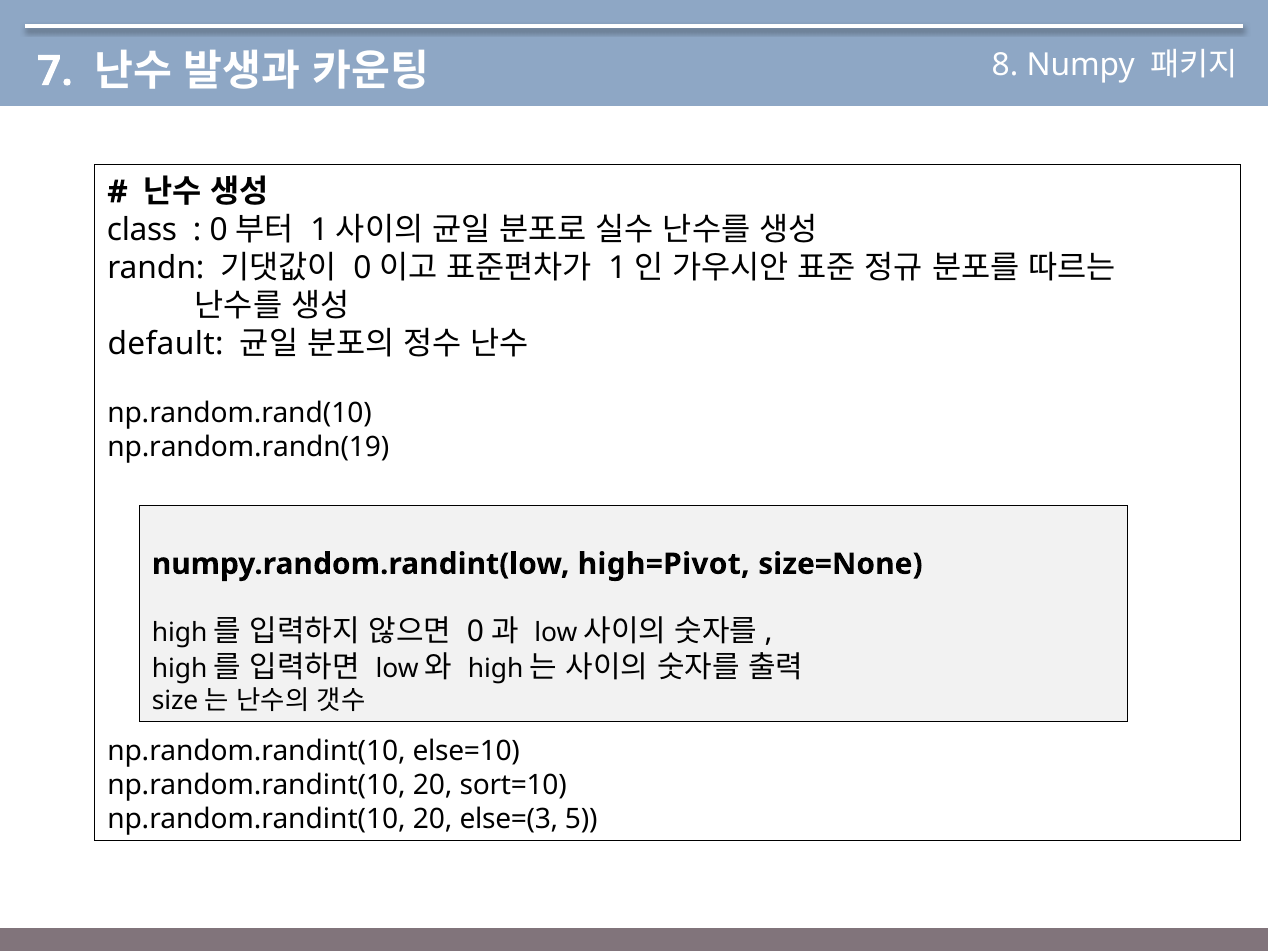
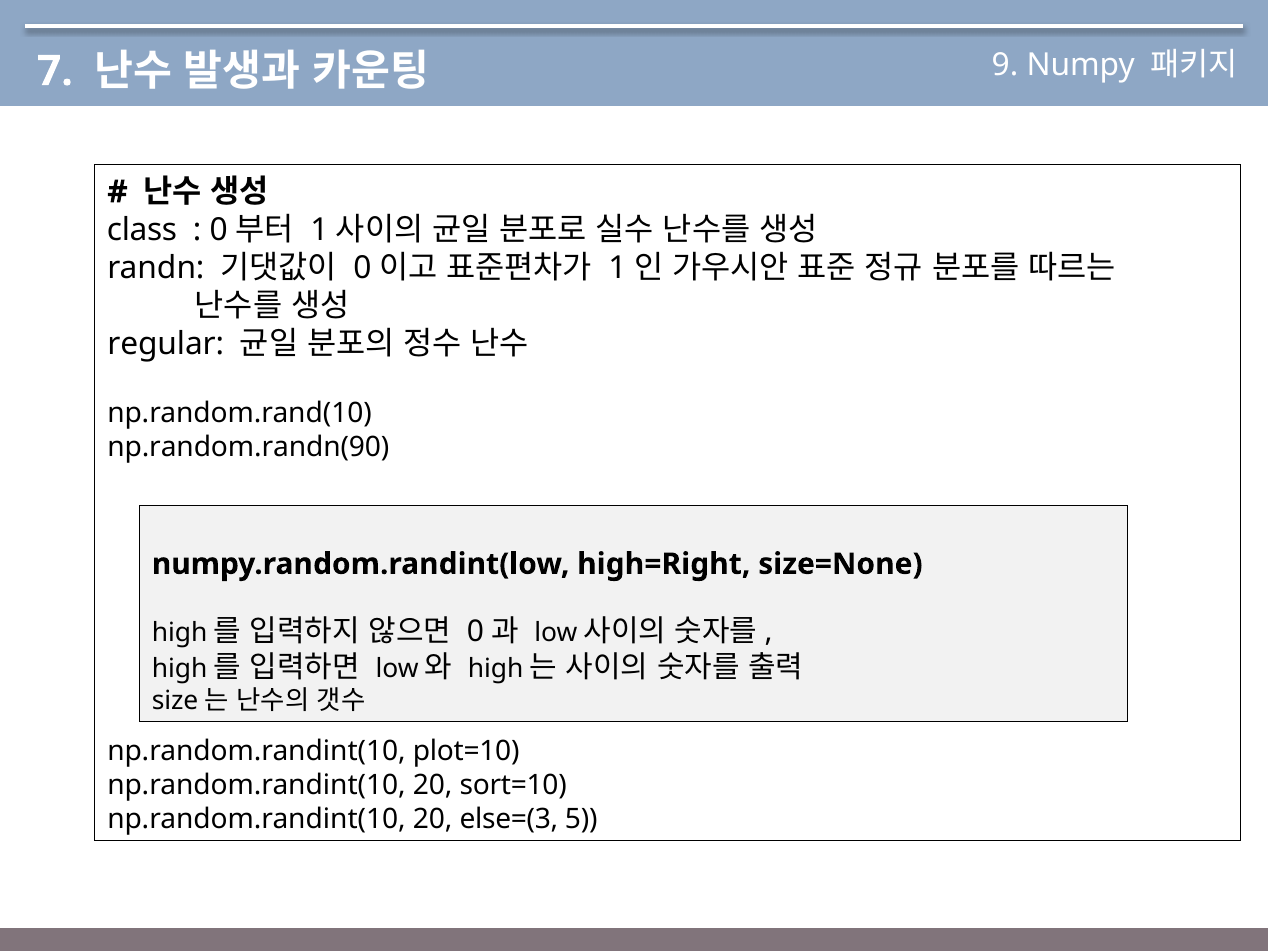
8: 8 -> 9
default: default -> regular
np.random.randn(19: np.random.randn(19 -> np.random.randn(90
high=Pivot: high=Pivot -> high=Right
else=10: else=10 -> plot=10
